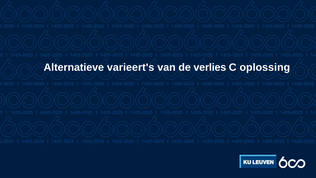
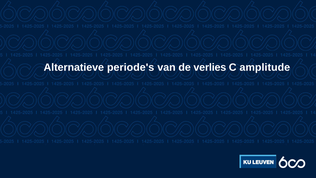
varieert's: varieert's -> periode's
oplossing: oplossing -> amplitude
